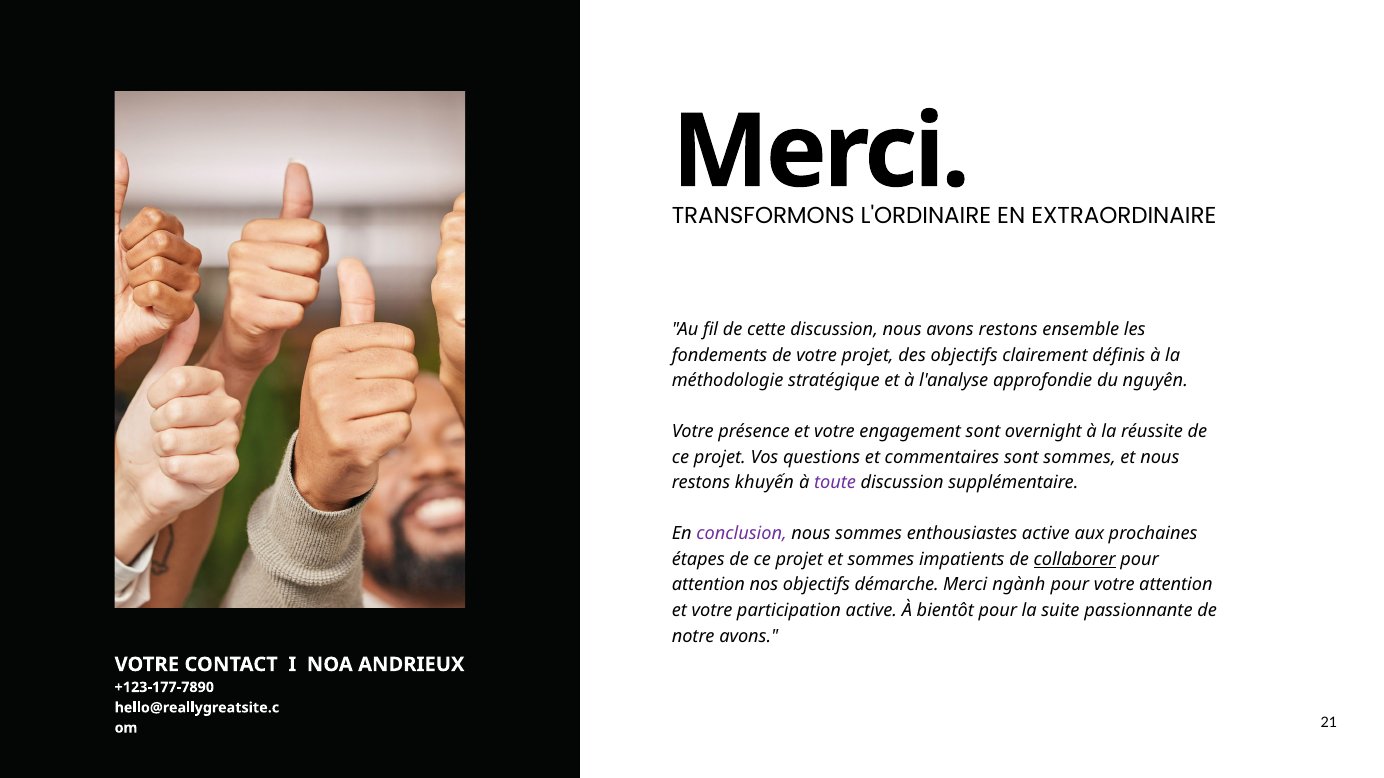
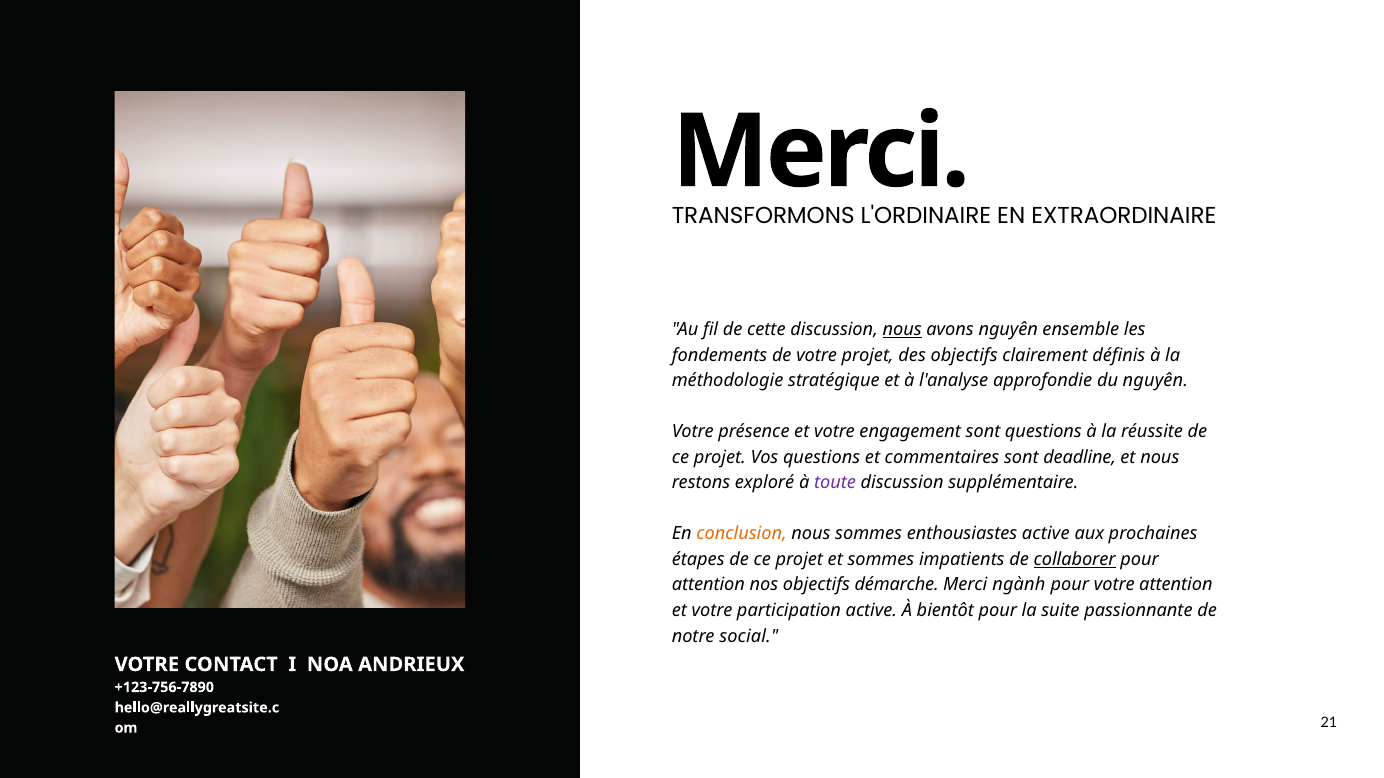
nous at (902, 330) underline: none -> present
avons restons: restons -> nguyên
sont overnight: overnight -> questions
sont sommes: sommes -> deadline
khuyến: khuyến -> exploré
conclusion colour: purple -> orange
notre avons: avons -> social
+123-177-7890: +123-177-7890 -> +123-756-7890
